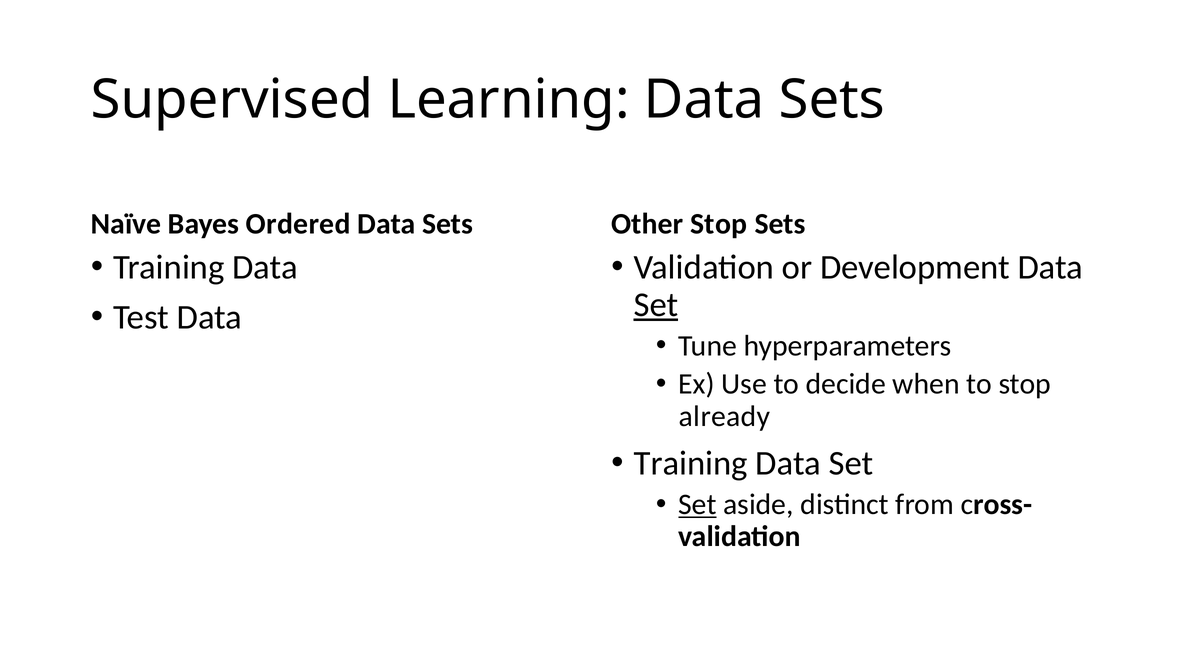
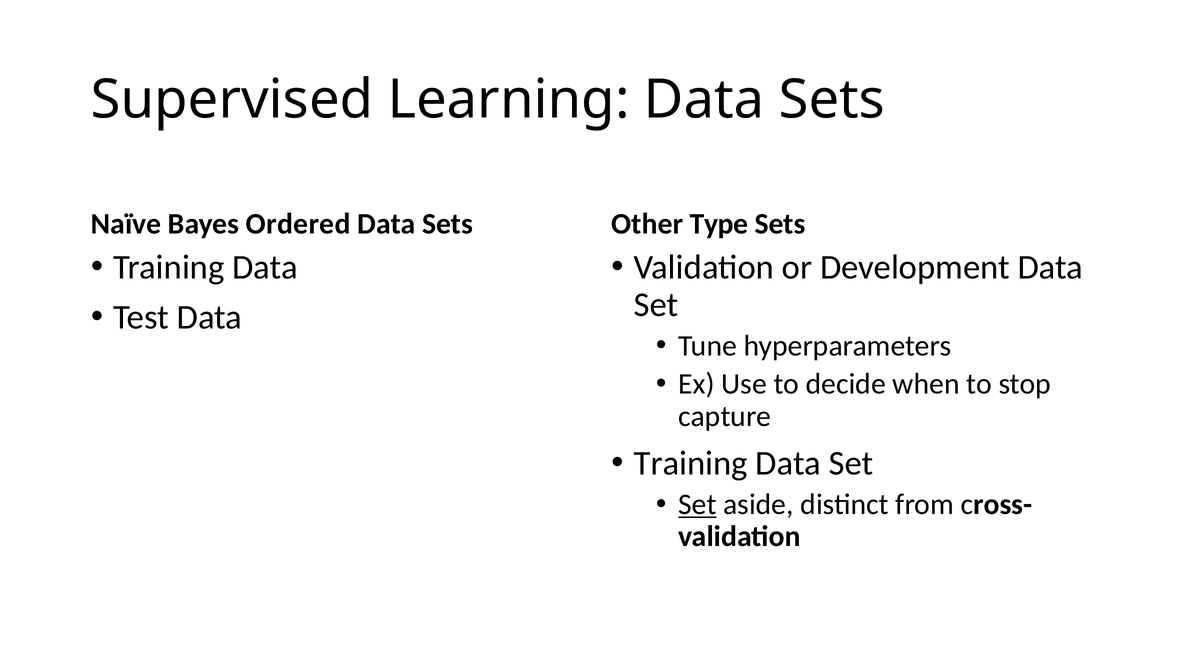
Other Stop: Stop -> Type
Set at (656, 305) underline: present -> none
already: already -> capture
